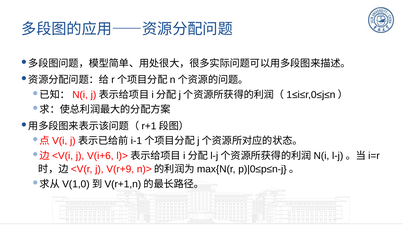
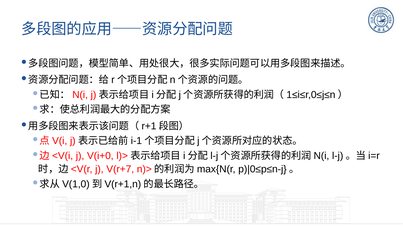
V(i+6: V(i+6 -> V(i+0
V(r+9: V(r+9 -> V(r+7
